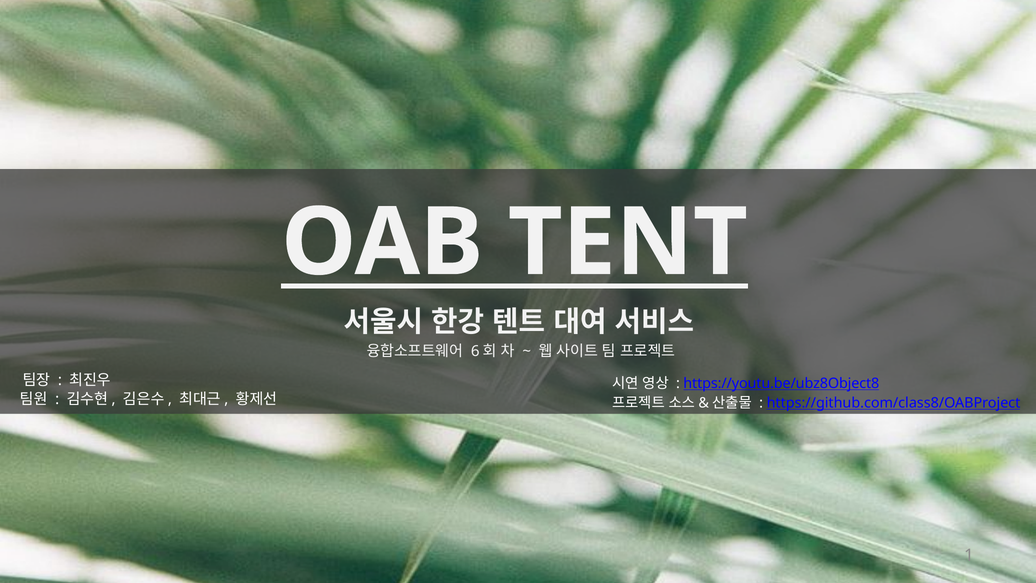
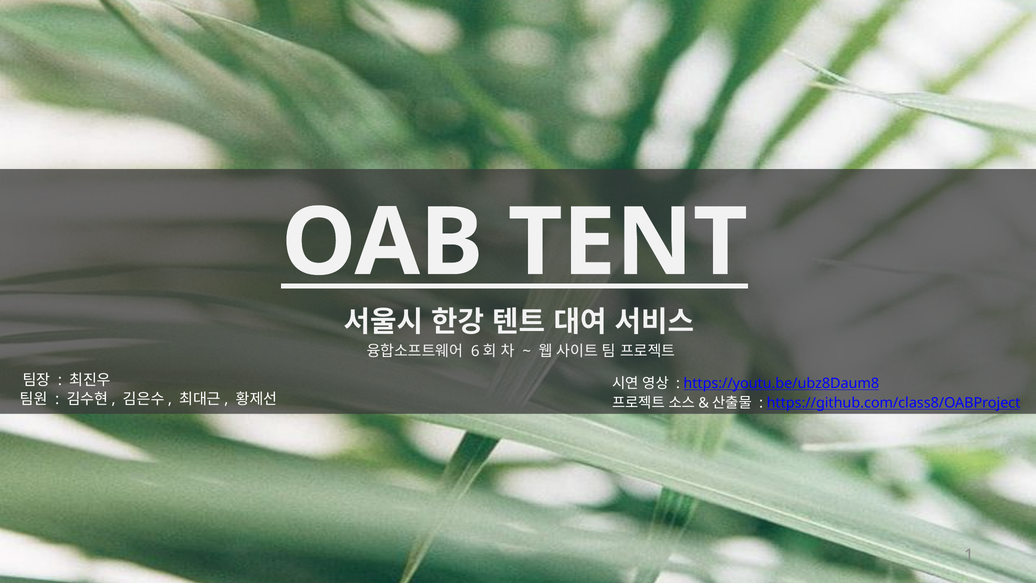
https://youtu.be/ubz8Object8: https://youtu.be/ubz8Object8 -> https://youtu.be/ubz8Daum8
